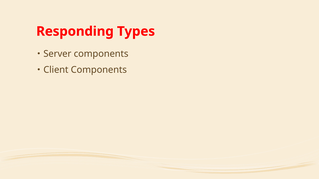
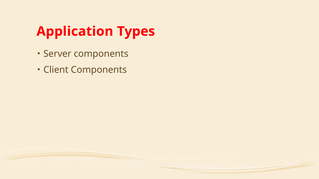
Responding: Responding -> Application
